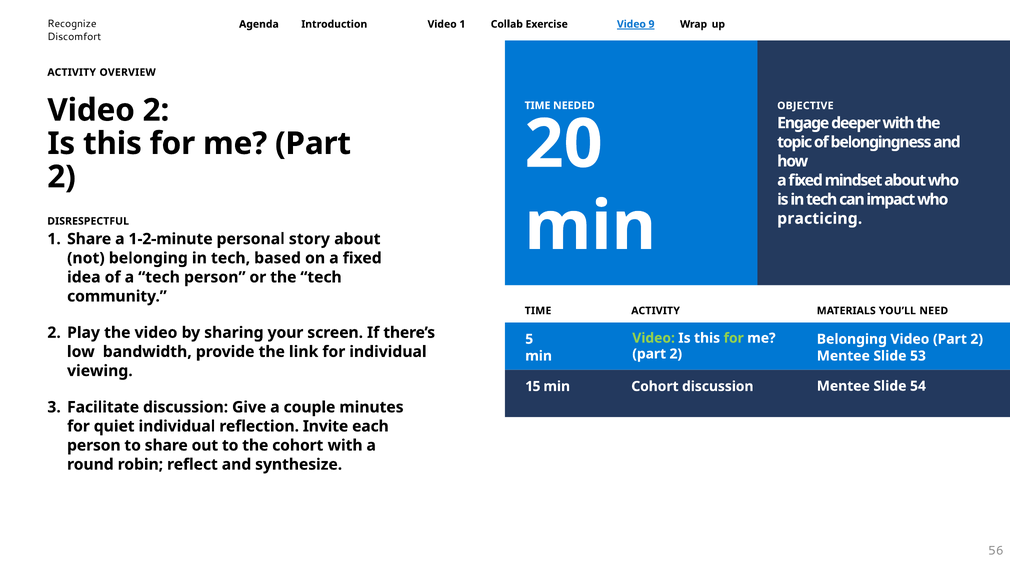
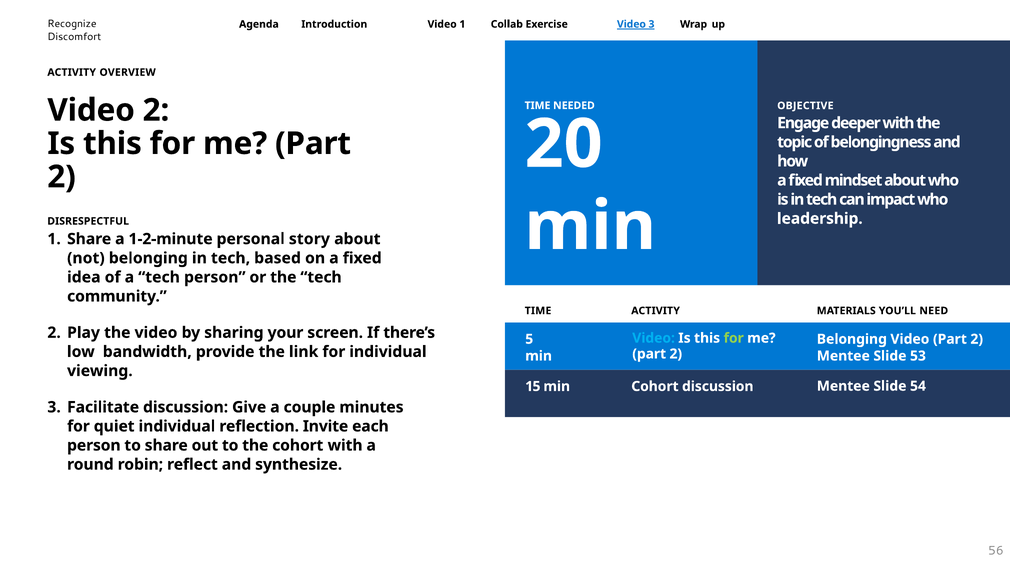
Video 9: 9 -> 3
practicing: practicing -> leadership
Video at (654, 338) colour: light green -> light blue
